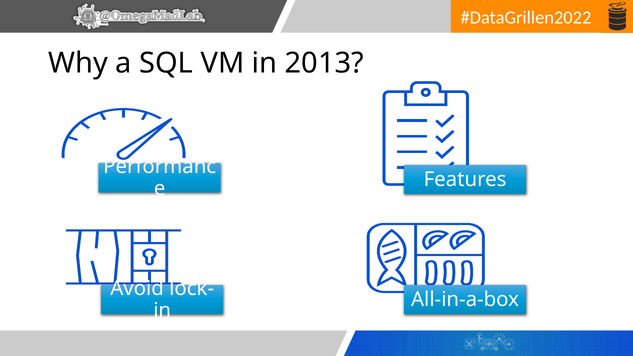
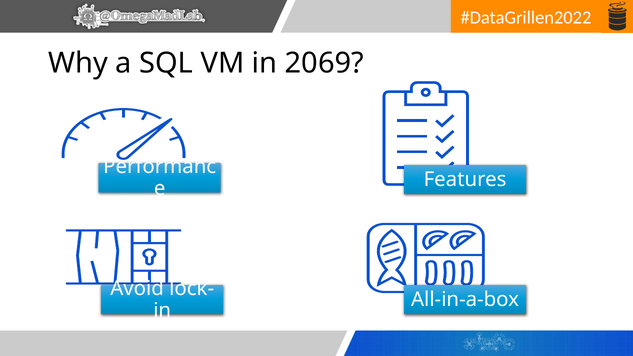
2013: 2013 -> 2069
